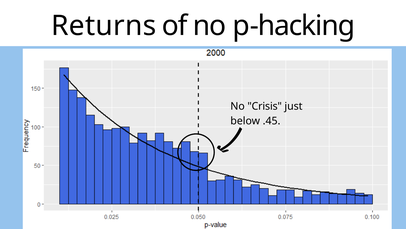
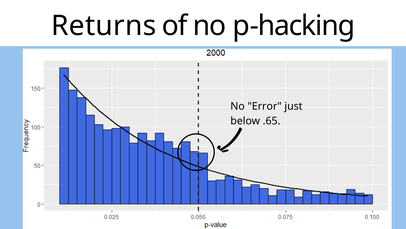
Crisis: Crisis -> Error
.45: .45 -> .65
